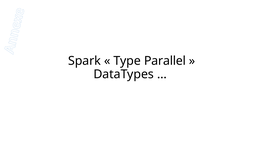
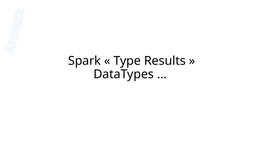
Parallel: Parallel -> Results
